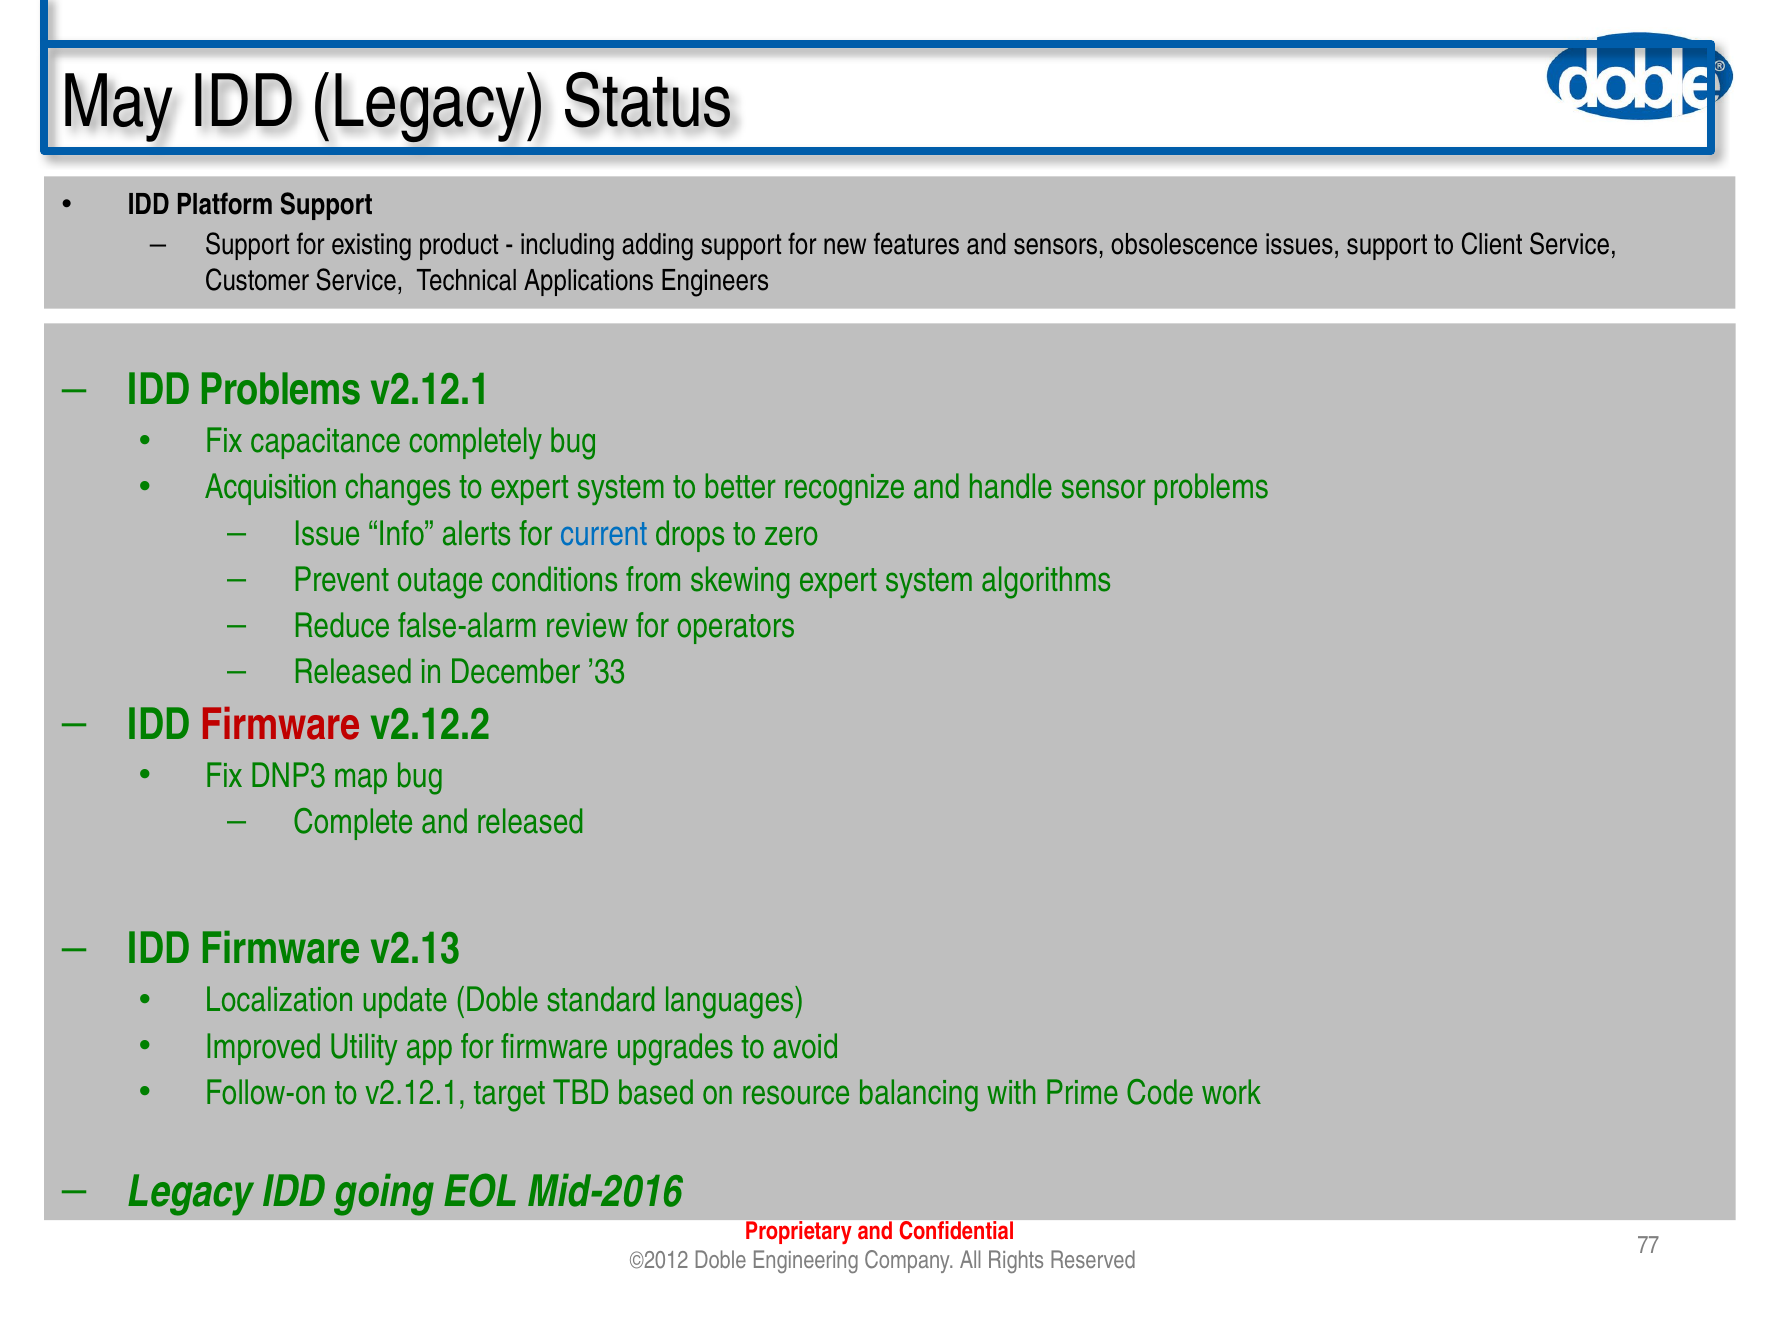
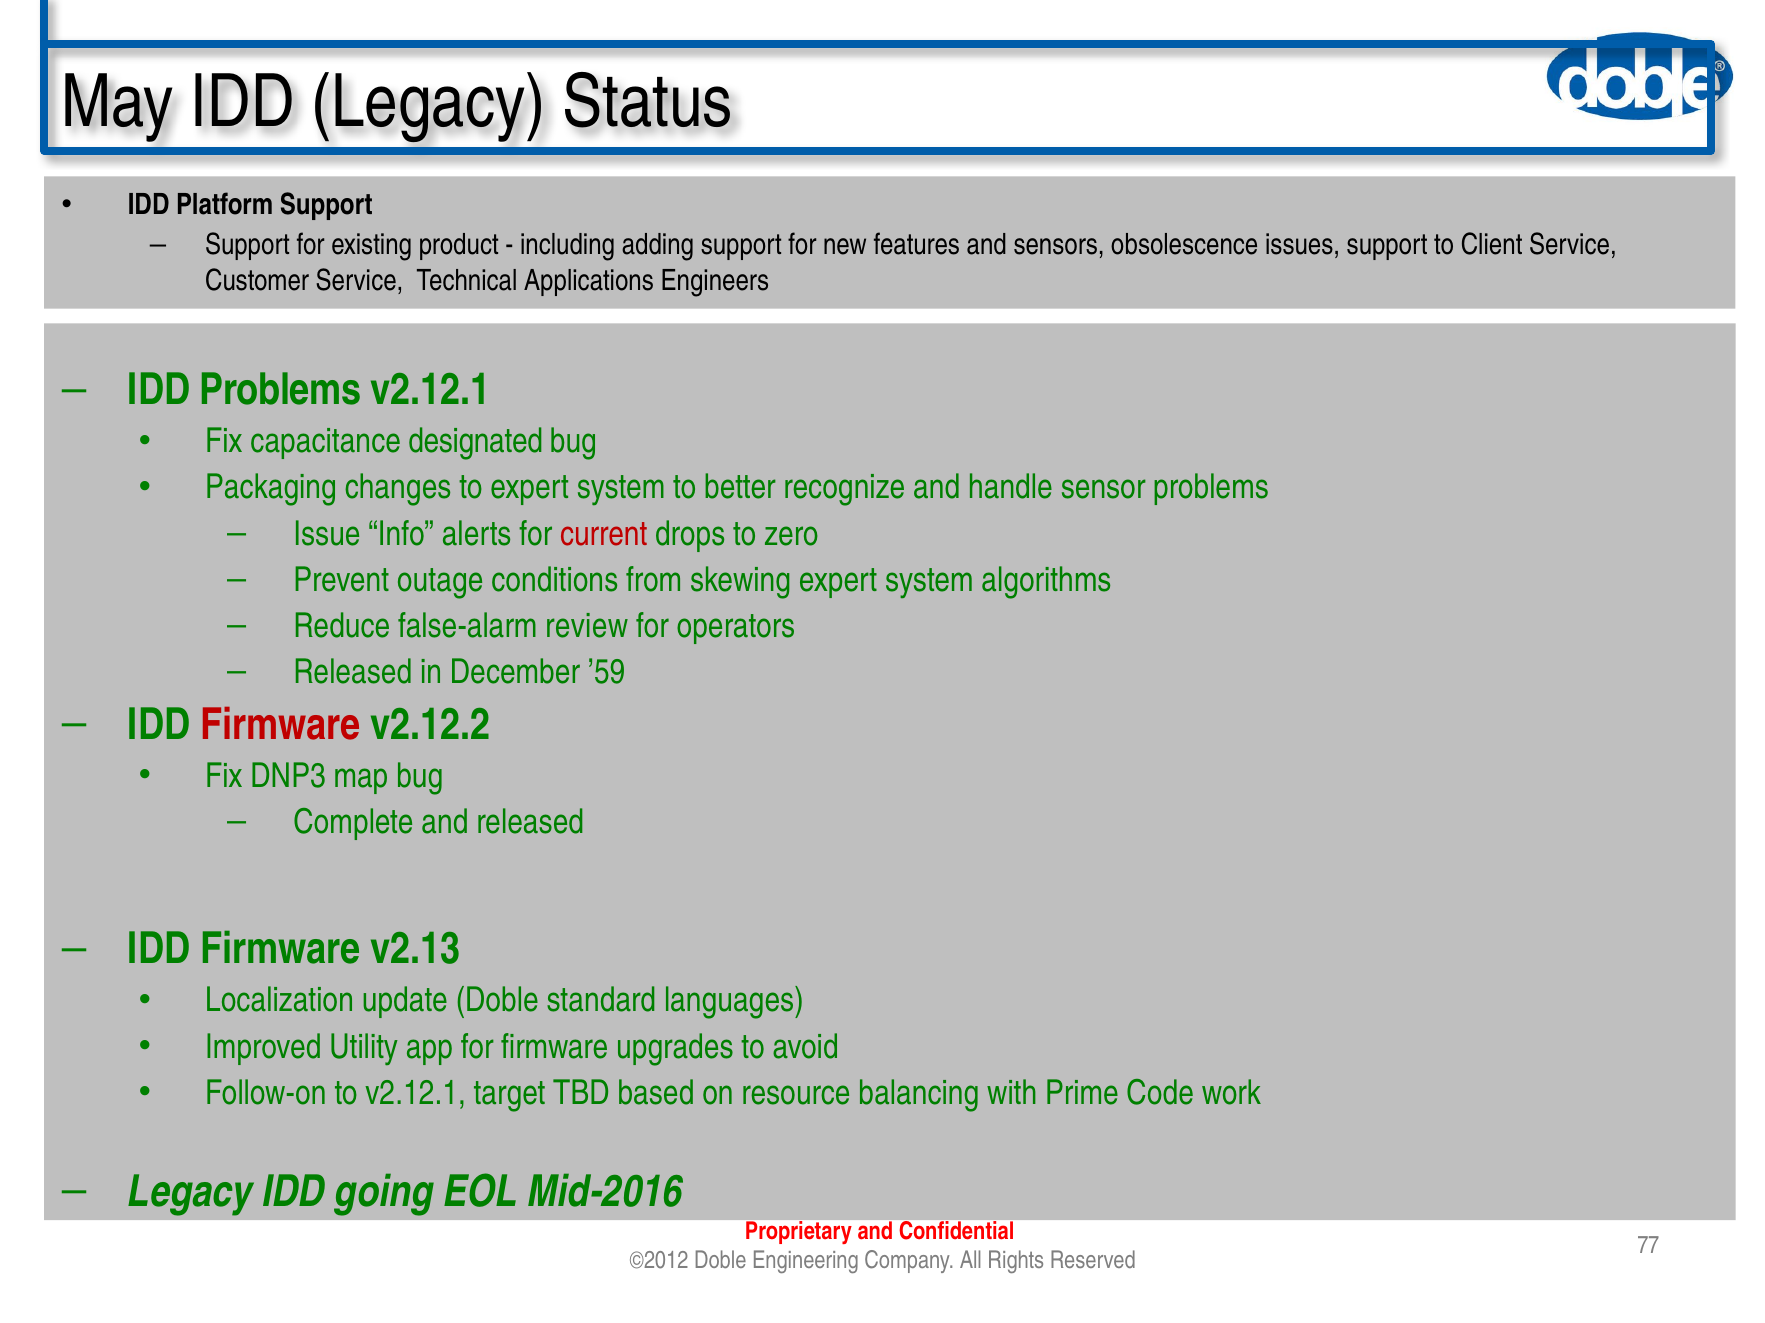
completely: completely -> designated
Acquisition: Acquisition -> Packaging
current colour: blue -> red
’33: ’33 -> ’59
